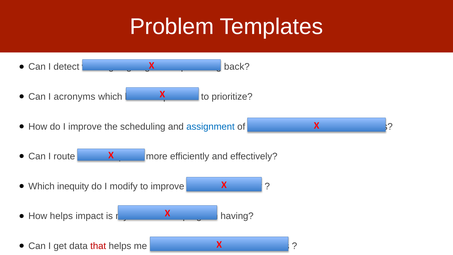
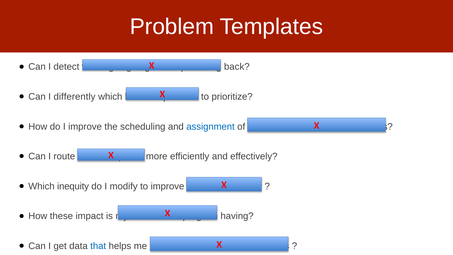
acronyms: acronyms -> differently
How helps: helps -> these
that colour: red -> blue
